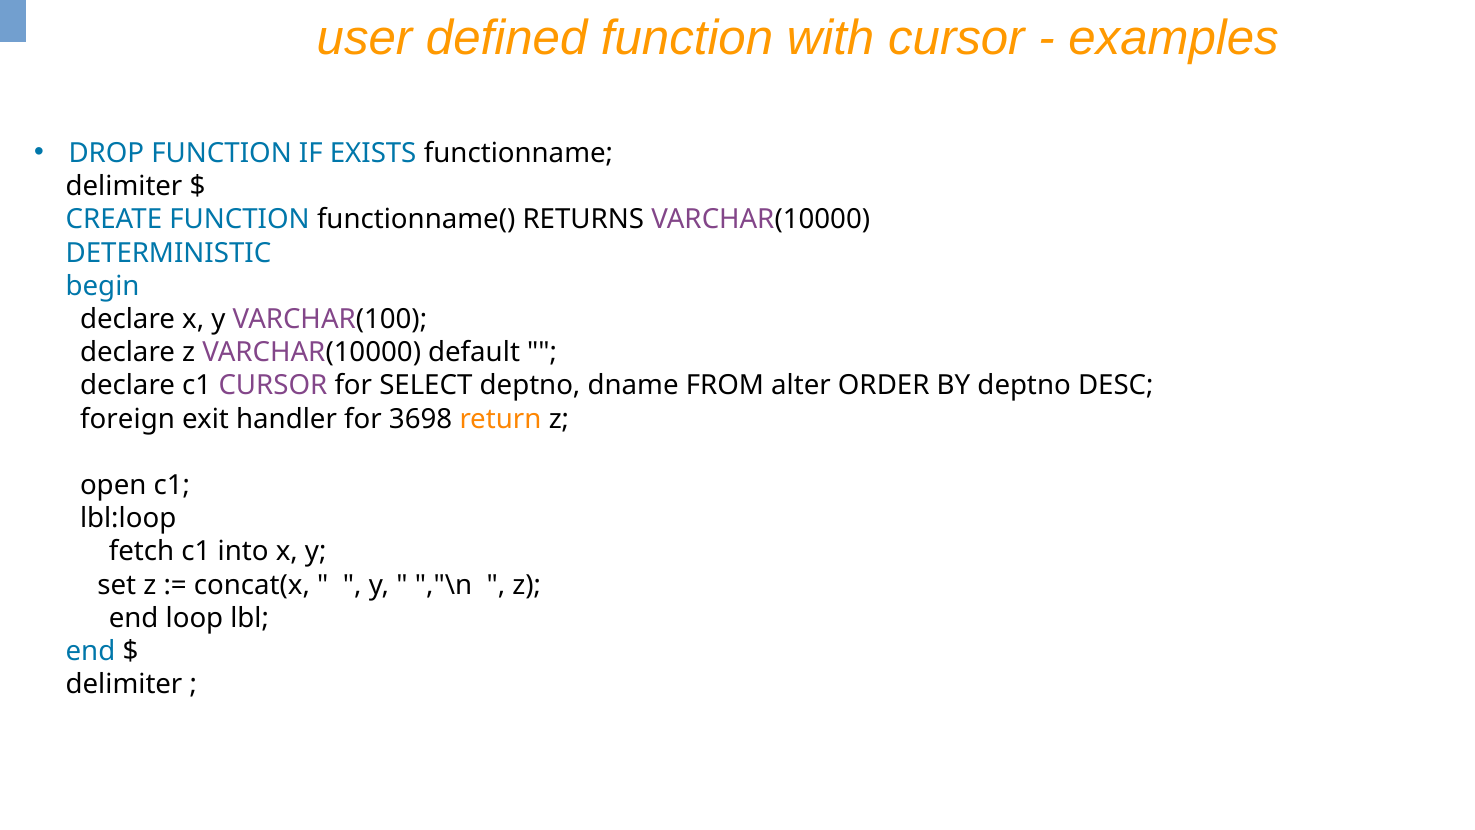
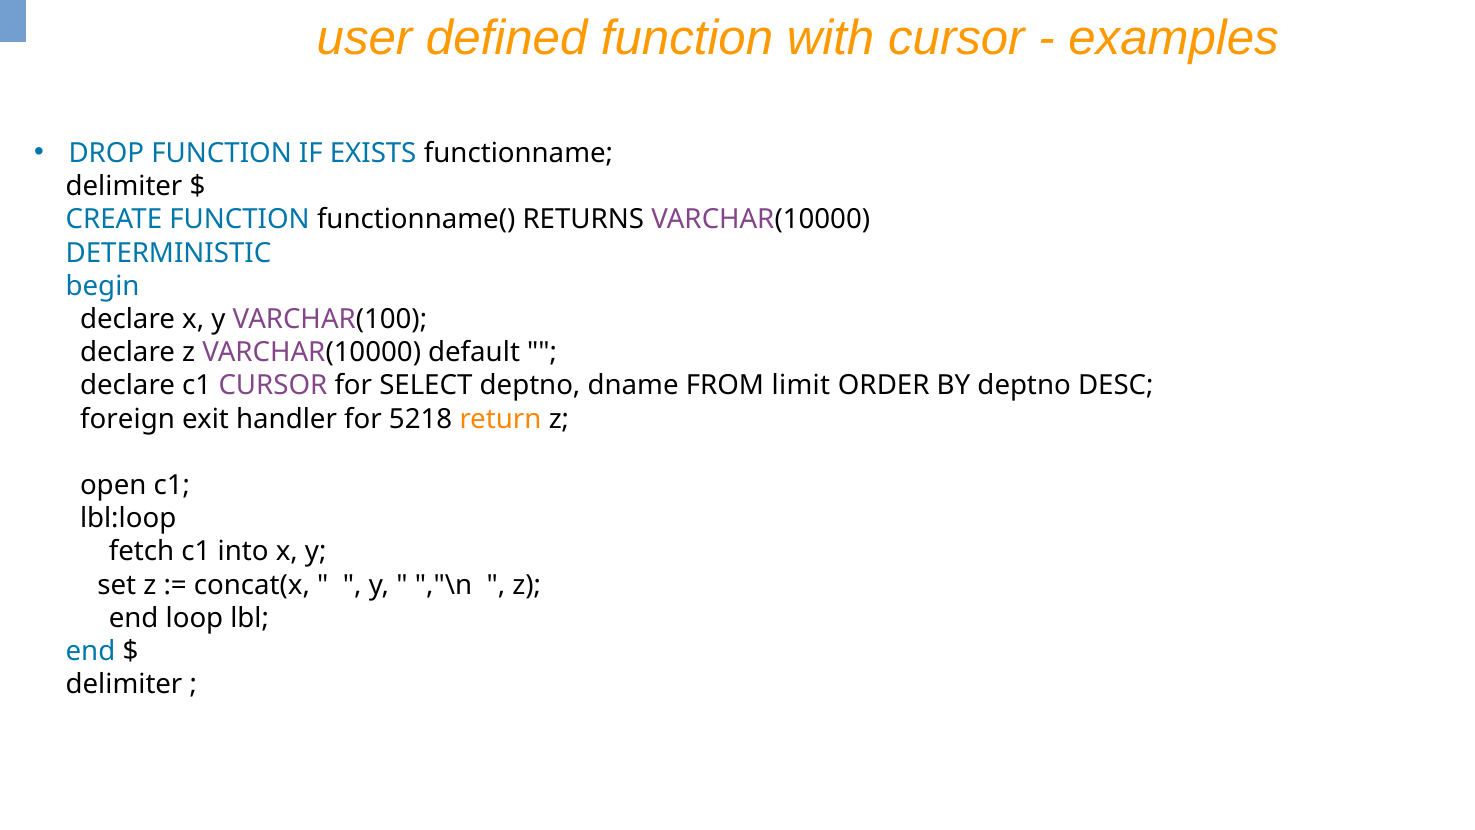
alter: alter -> limit
3698: 3698 -> 5218
